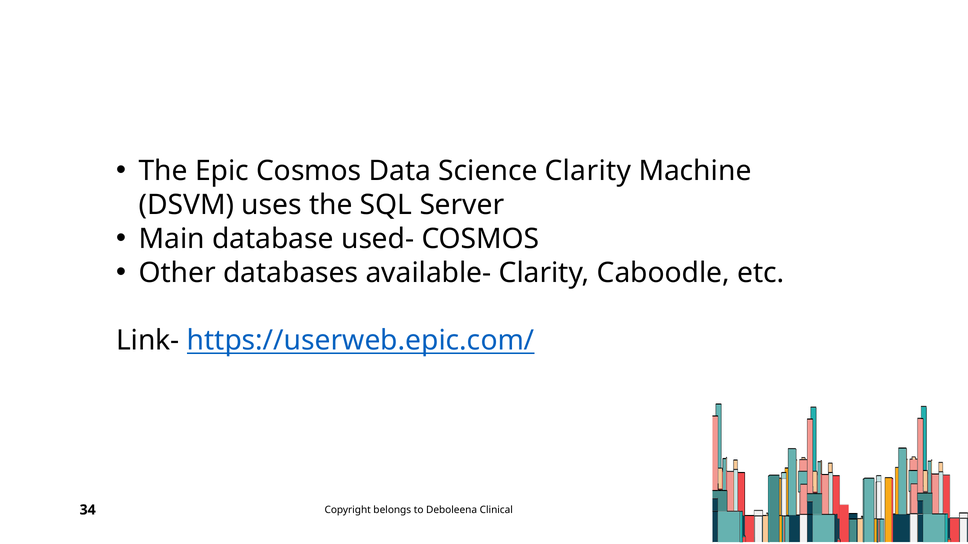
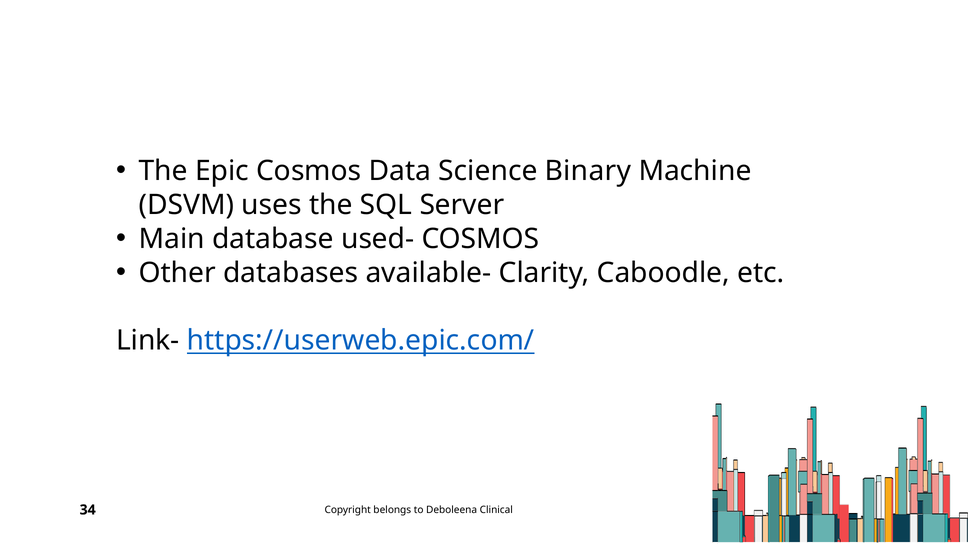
Science Clarity: Clarity -> Binary
